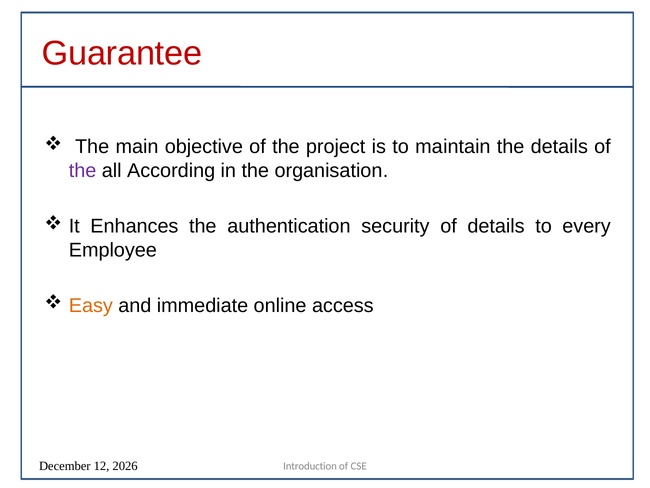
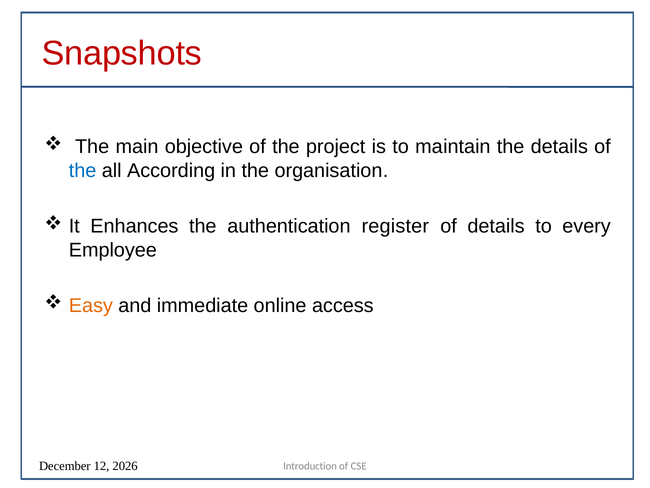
Guarantee: Guarantee -> Snapshots
the at (83, 170) colour: purple -> blue
security: security -> register
